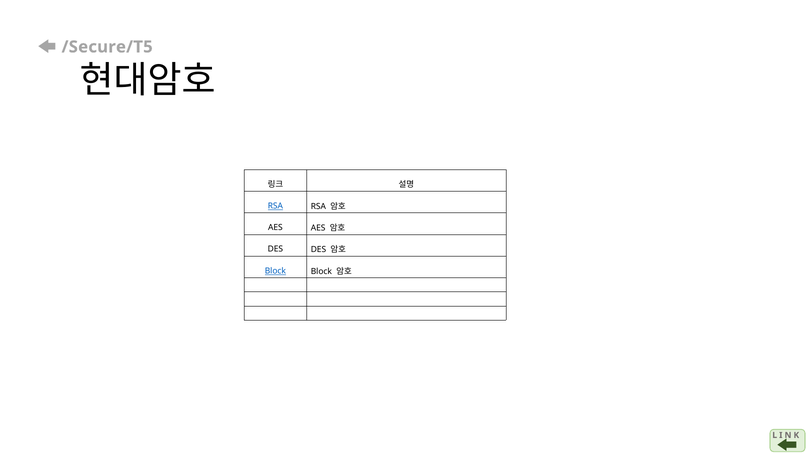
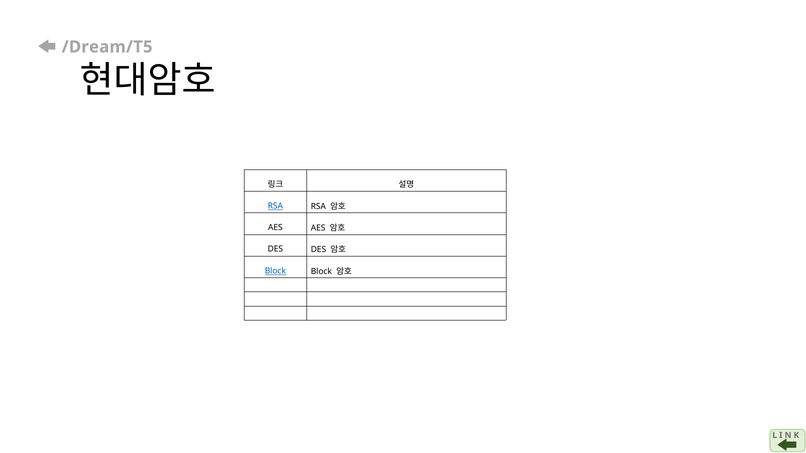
/Secure/T5: /Secure/T5 -> /Dream/T5
